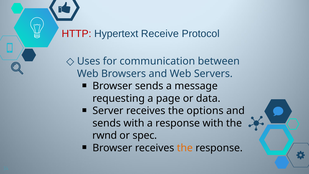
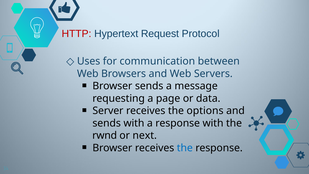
Receive: Receive -> Request
spec: spec -> next
the at (185, 148) colour: orange -> blue
